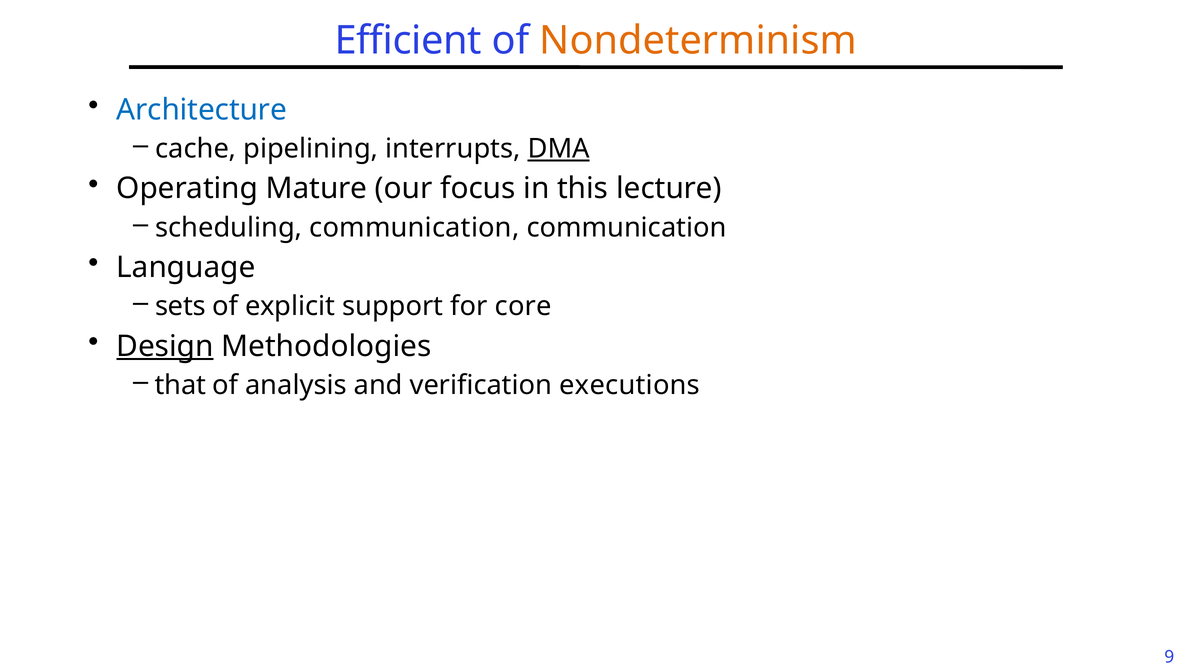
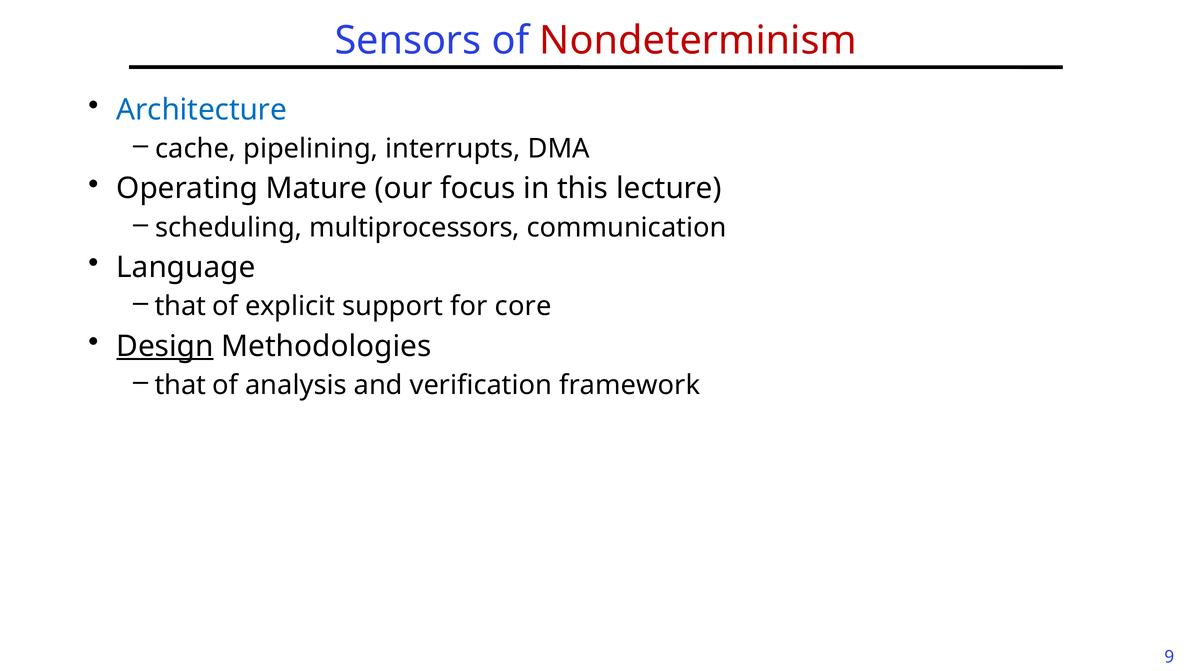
Efficient: Efficient -> Sensors
Nondeterminism colour: orange -> red
DMA underline: present -> none
scheduling communication: communication -> multiprocessors
sets at (180, 306): sets -> that
executions: executions -> framework
